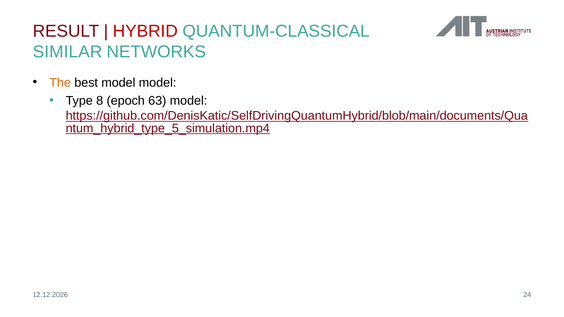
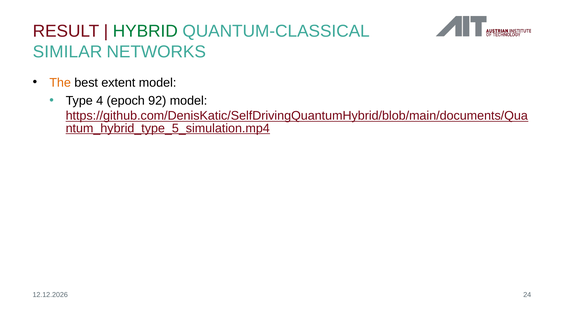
HYBRID colour: red -> green
best model: model -> extent
8: 8 -> 4
63: 63 -> 92
